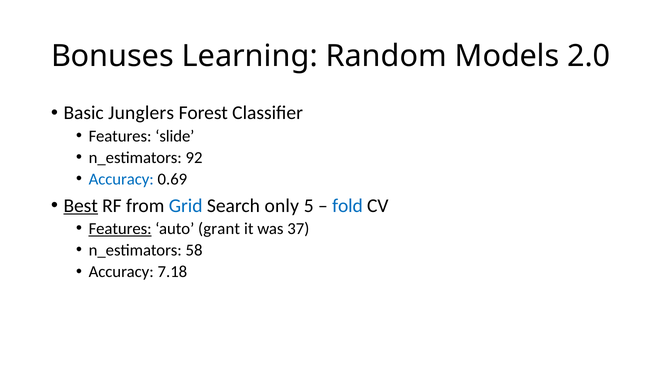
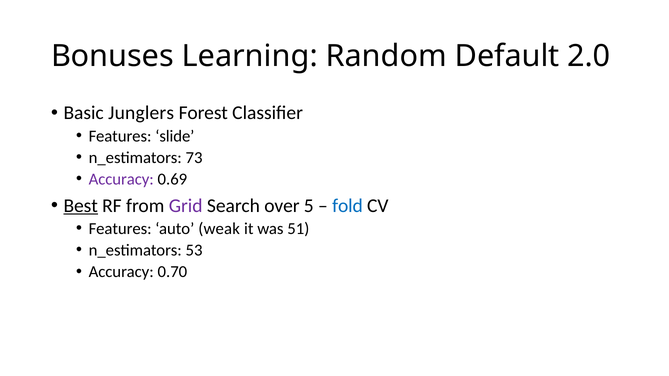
Models: Models -> Default
92: 92 -> 73
Accuracy at (121, 179) colour: blue -> purple
Grid colour: blue -> purple
only: only -> over
Features at (120, 229) underline: present -> none
grant: grant -> weak
37: 37 -> 51
58: 58 -> 53
7.18: 7.18 -> 0.70
